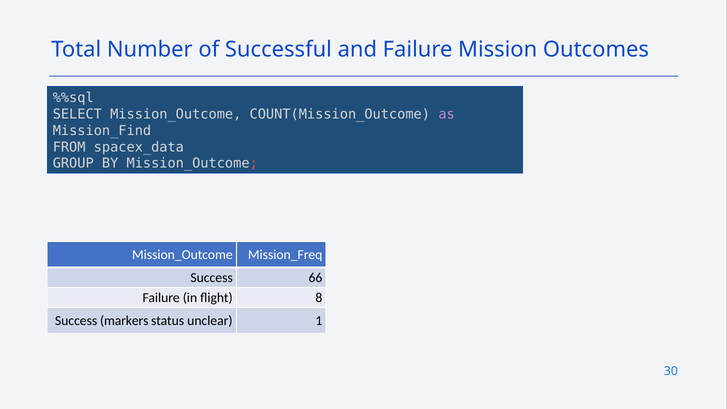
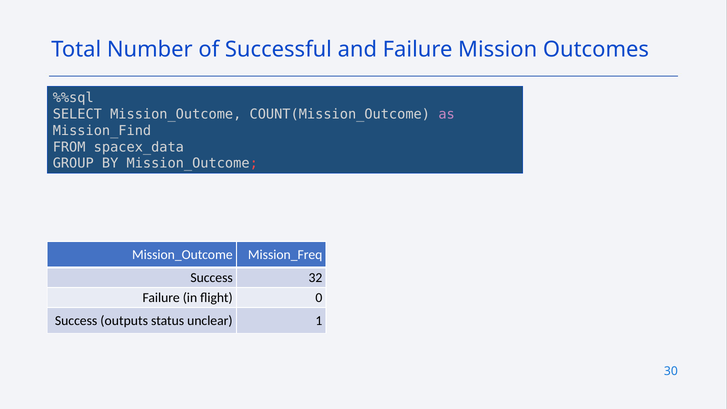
66: 66 -> 32
8: 8 -> 0
markers: markers -> outputs
